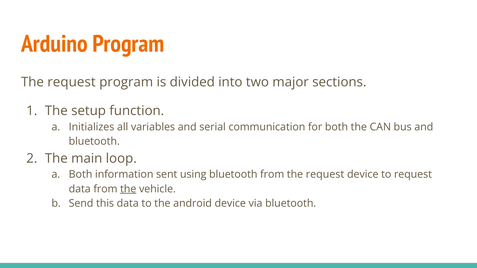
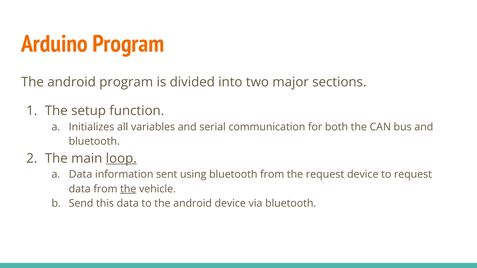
request at (72, 82): request -> android
loop underline: none -> present
Both at (81, 175): Both -> Data
